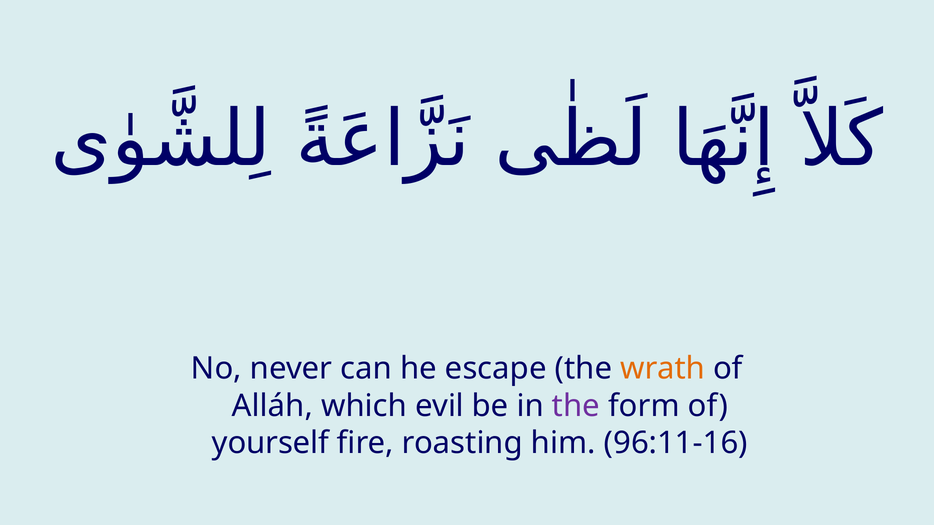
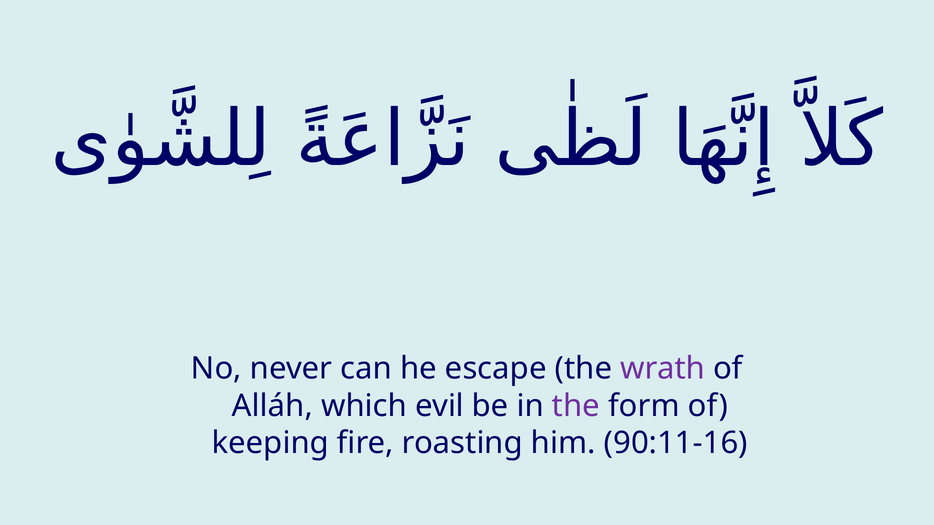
wrath colour: orange -> purple
yourself: yourself -> keeping
96:11-16: 96:11-16 -> 90:11-16
